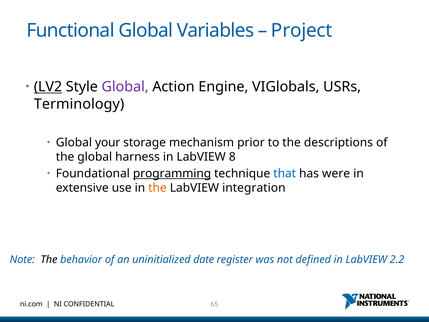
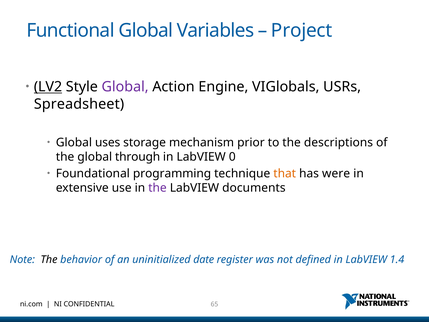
Terminology: Terminology -> Spreadsheet
your: your -> uses
harness: harness -> through
8: 8 -> 0
programming underline: present -> none
that colour: blue -> orange
the at (157, 188) colour: orange -> purple
integration: integration -> documents
2.2: 2.2 -> 1.4
